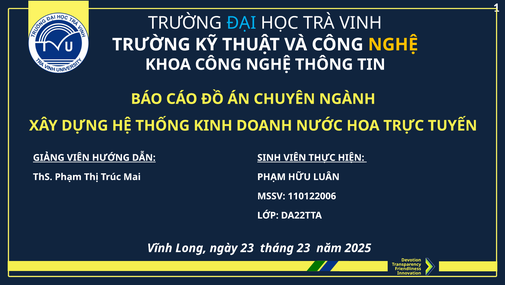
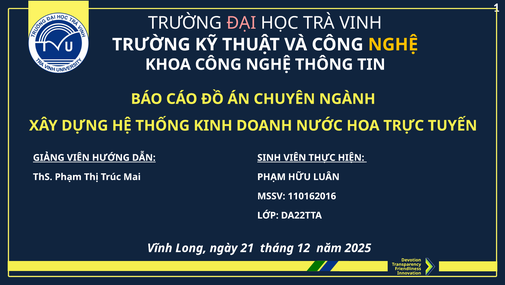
ĐẠI colour: light blue -> pink
110122006: 110122006 -> 110162016
ngày 23: 23 -> 21
tháng 23: 23 -> 12
